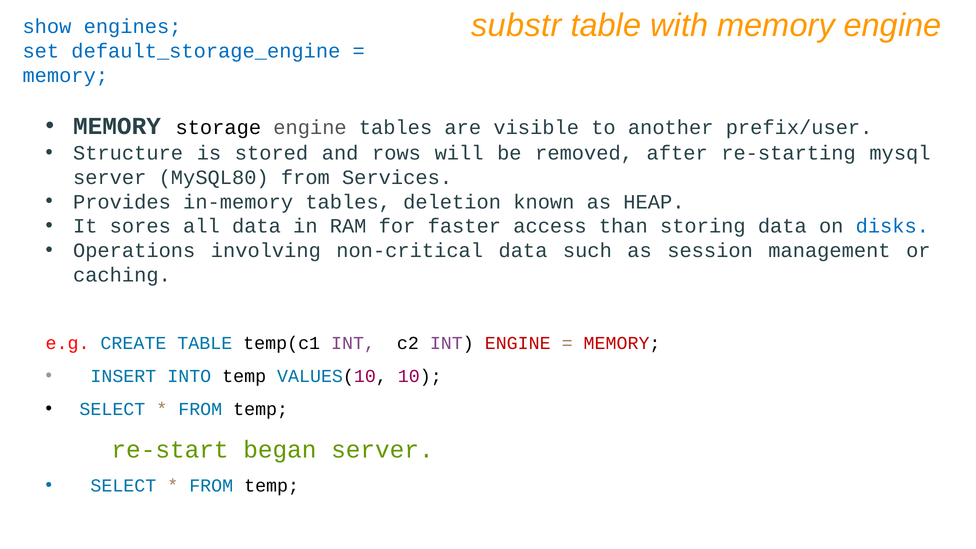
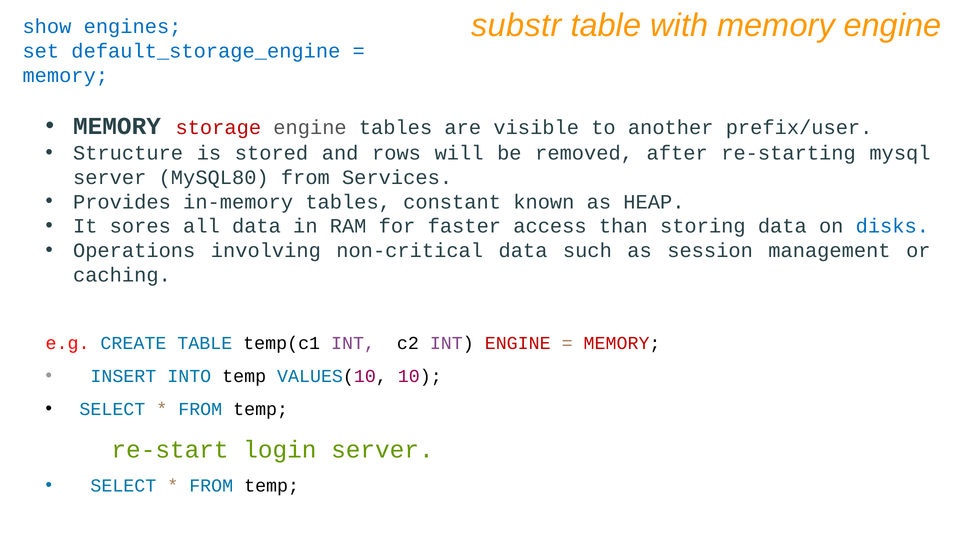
storage colour: black -> red
deletion: deletion -> constant
began: began -> login
